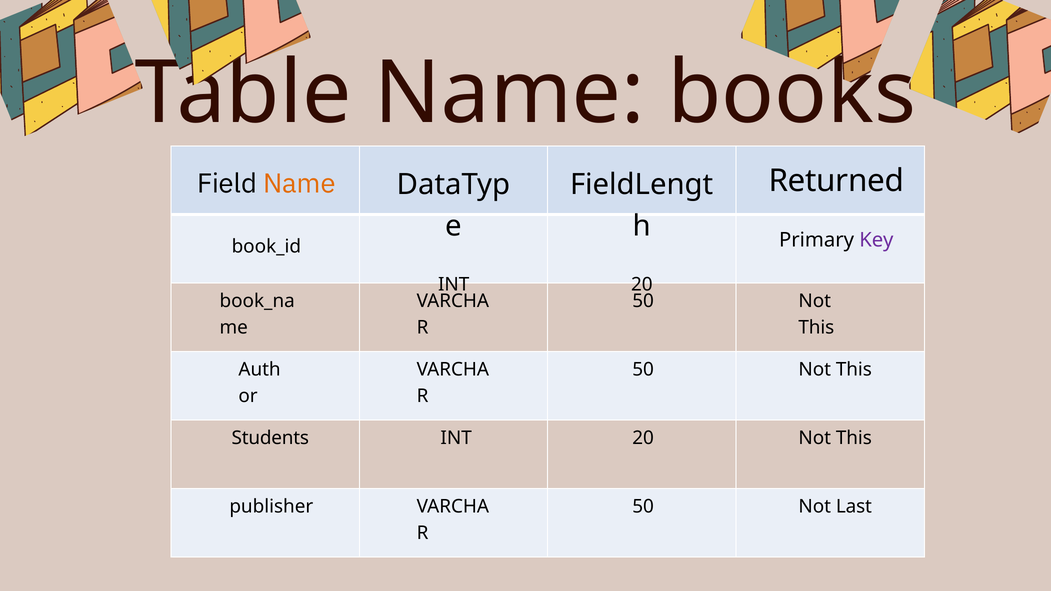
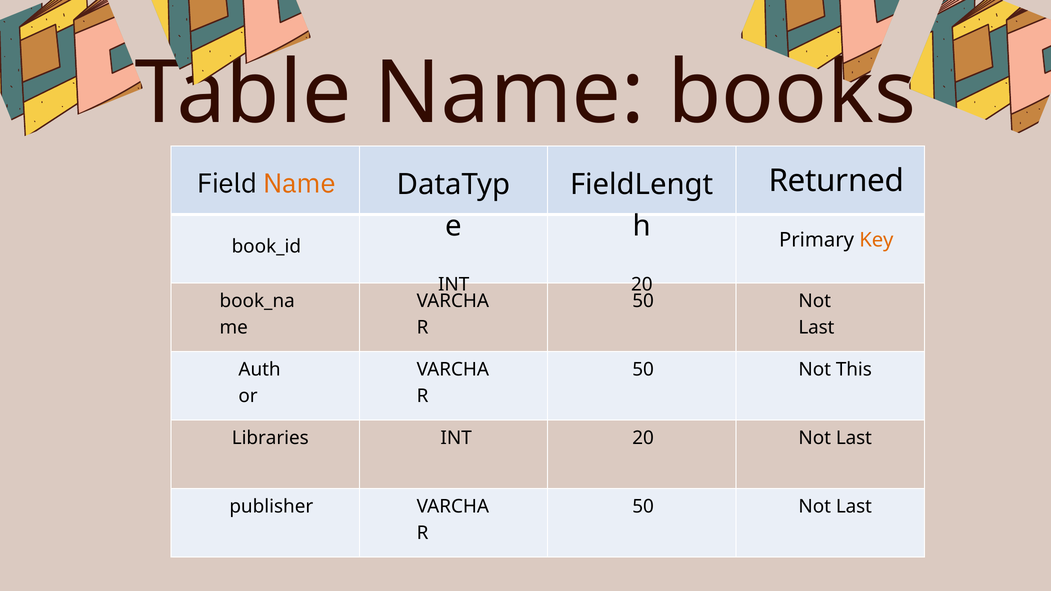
Key colour: purple -> orange
This at (816, 327): This -> Last
Students: Students -> Libraries
This at (854, 438): This -> Last
